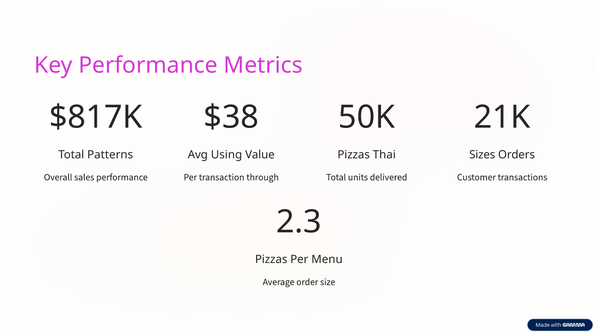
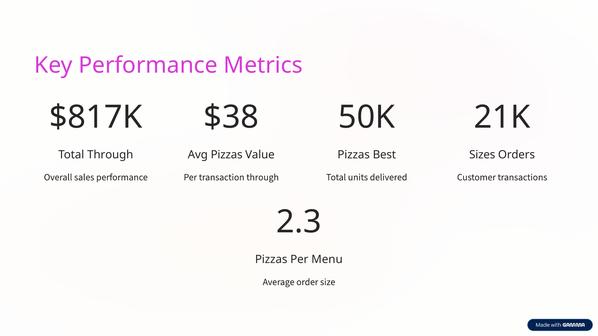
Total Patterns: Patterns -> Through
Avg Using: Using -> Pizzas
Thai: Thai -> Best
